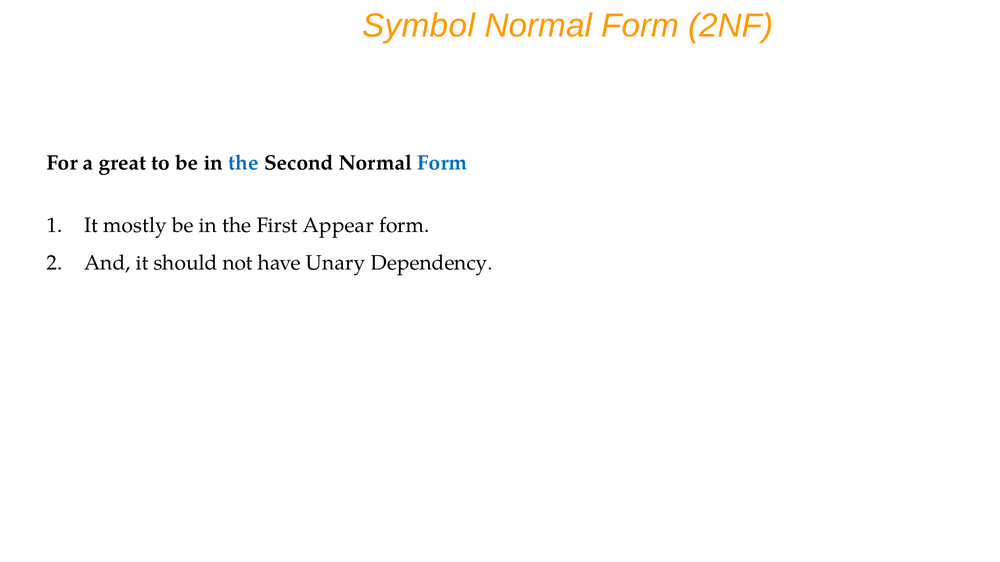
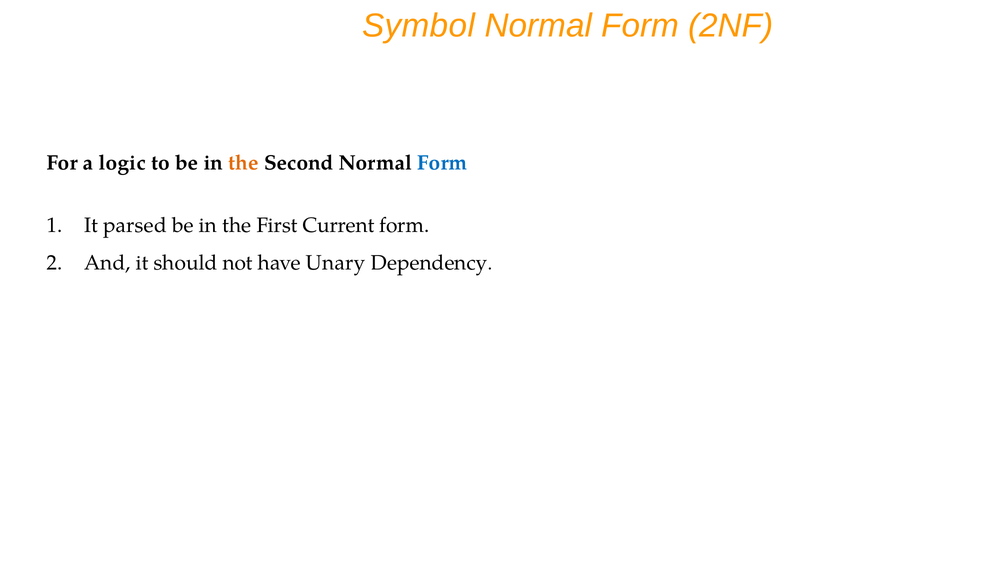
great: great -> logic
the at (244, 163) colour: blue -> orange
mostly: mostly -> parsed
Appear: Appear -> Current
